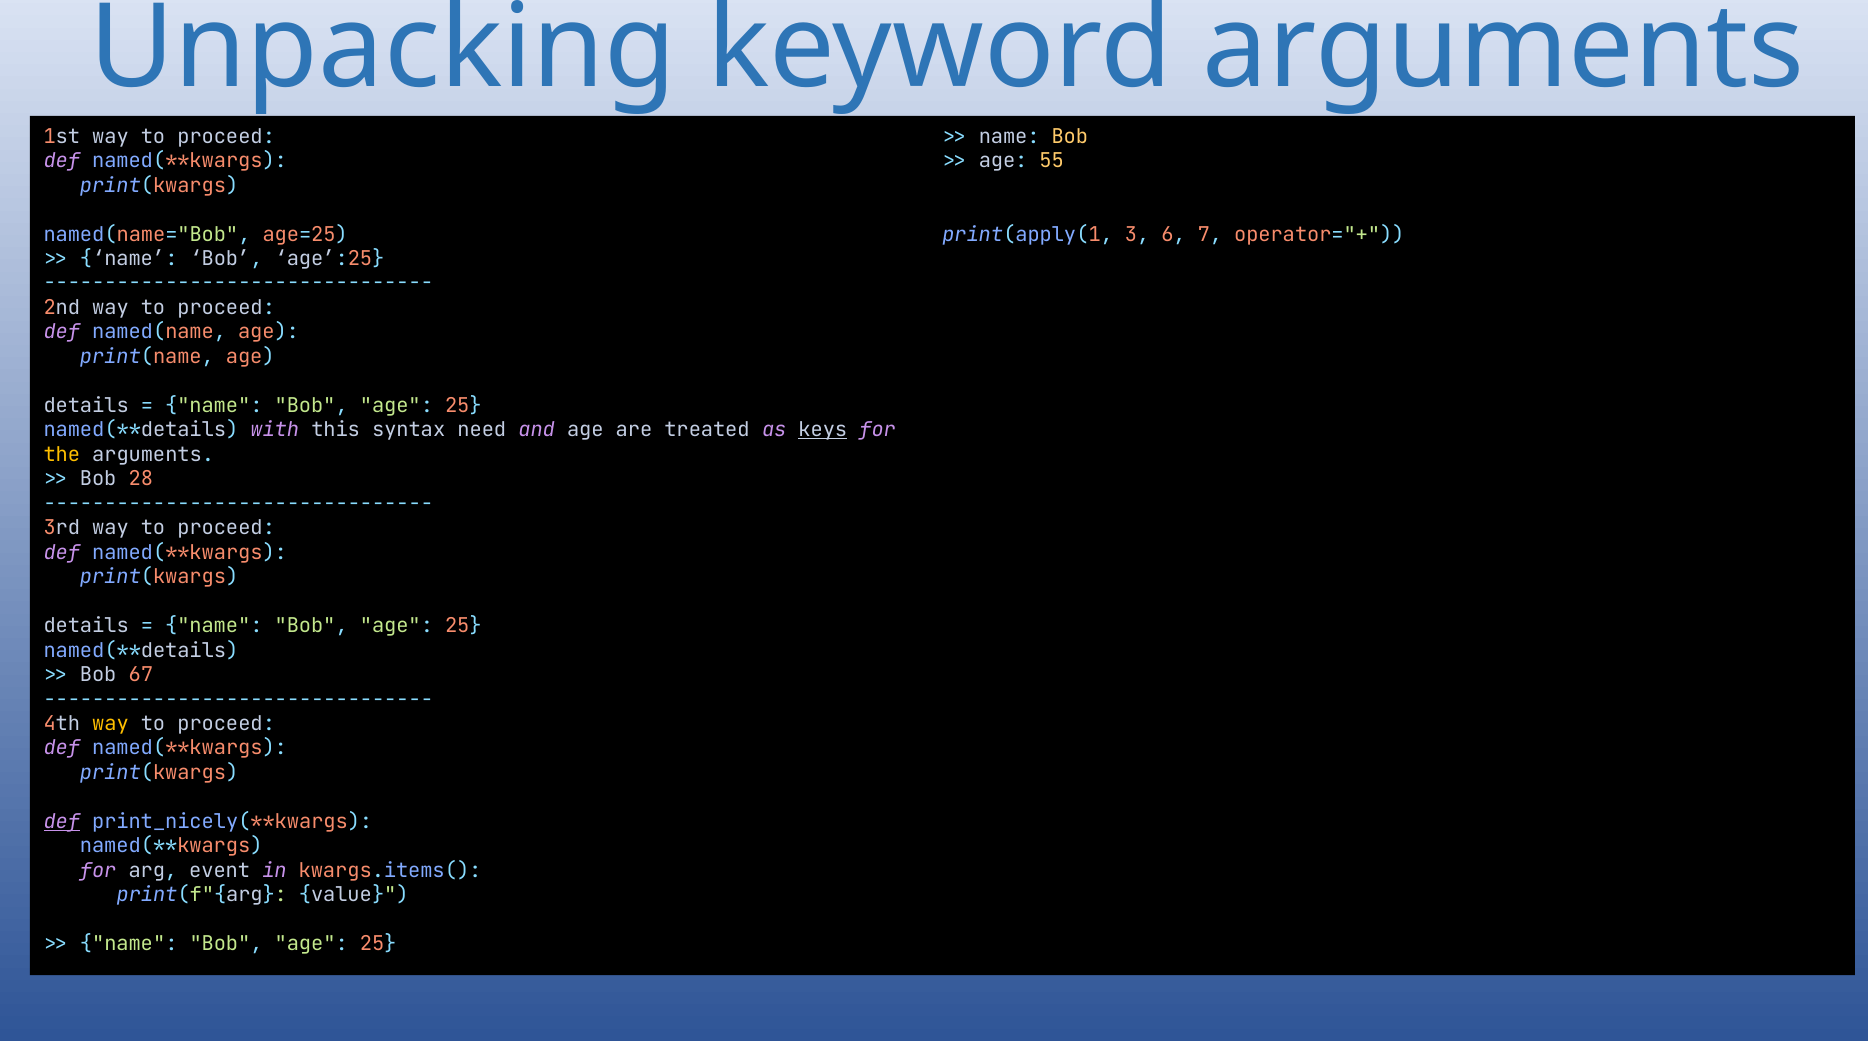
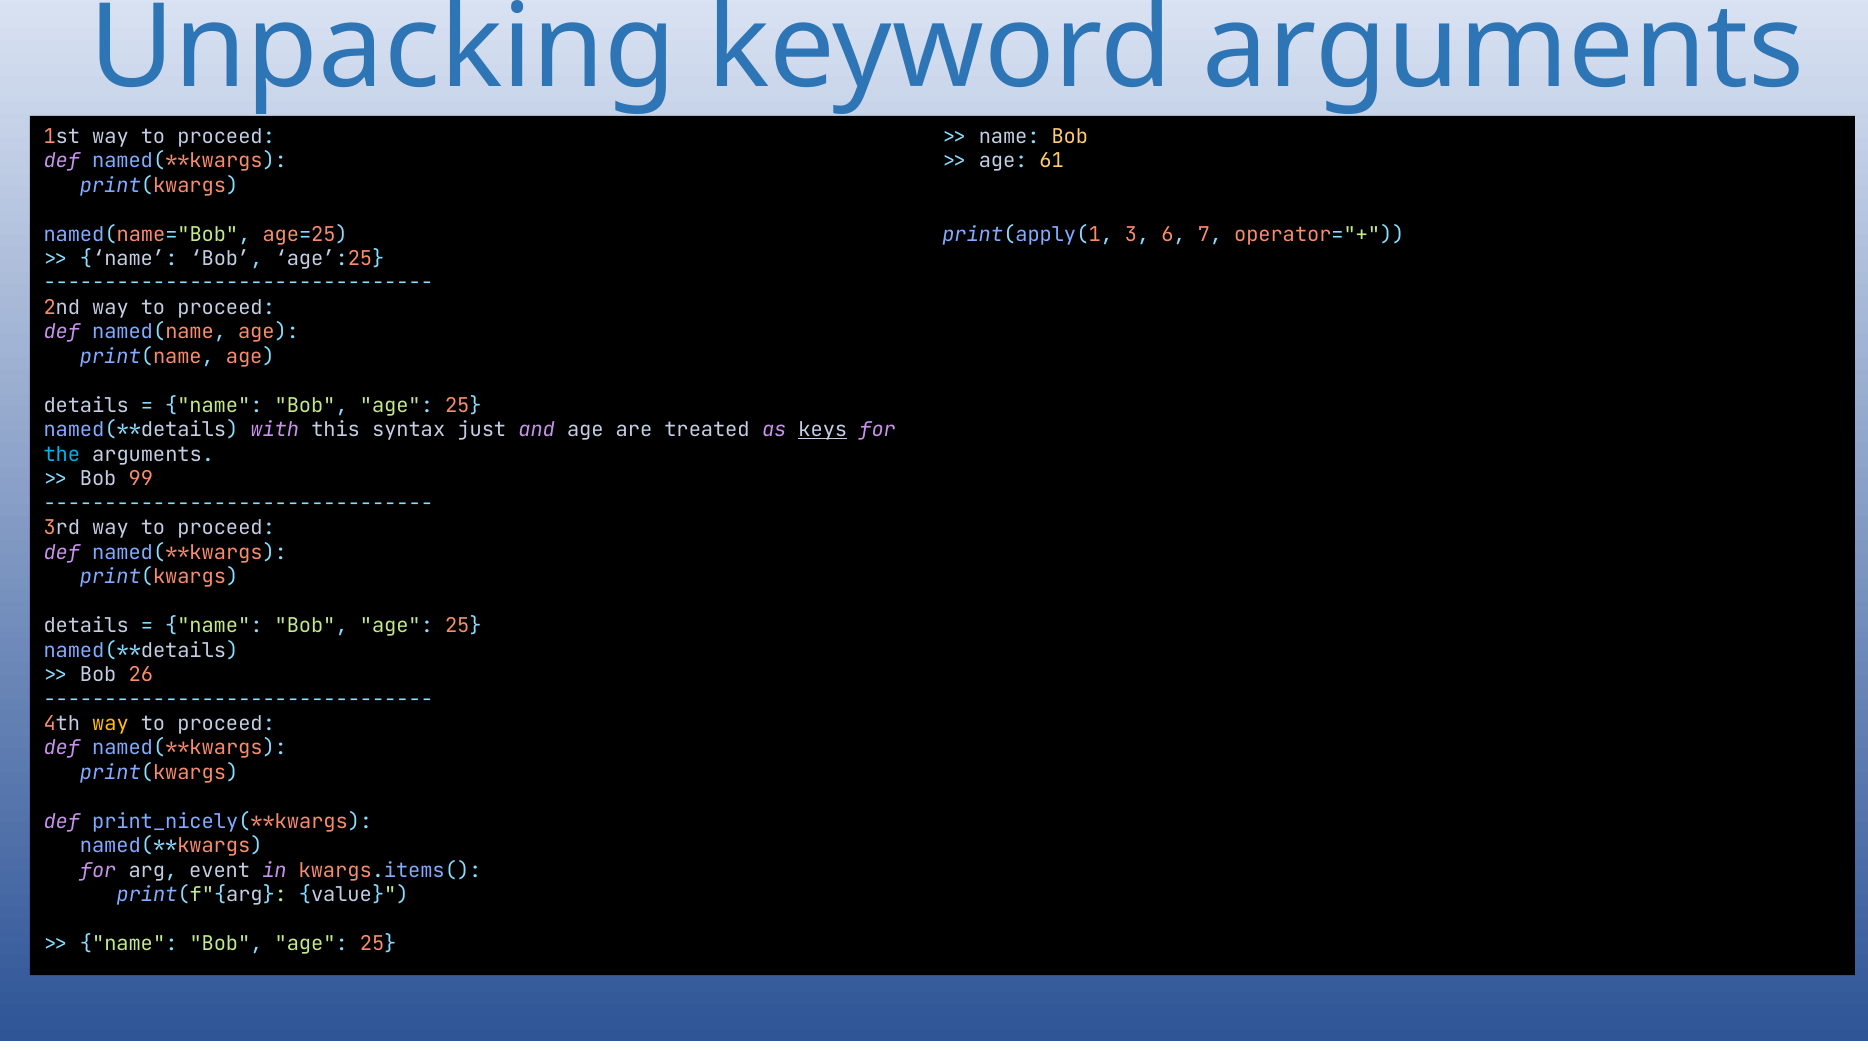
55: 55 -> 61
need: need -> just
the colour: yellow -> light blue
28: 28 -> 99
67: 67 -> 26
def at (62, 822) underline: present -> none
